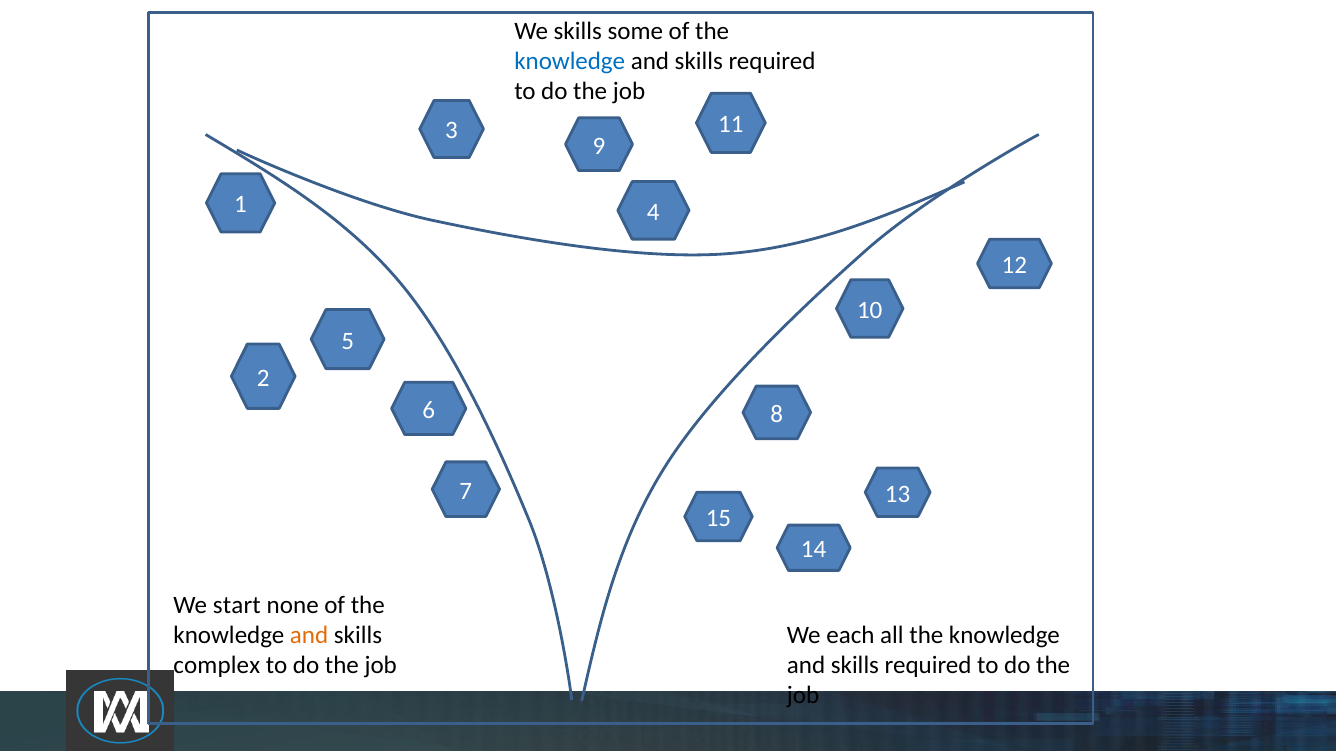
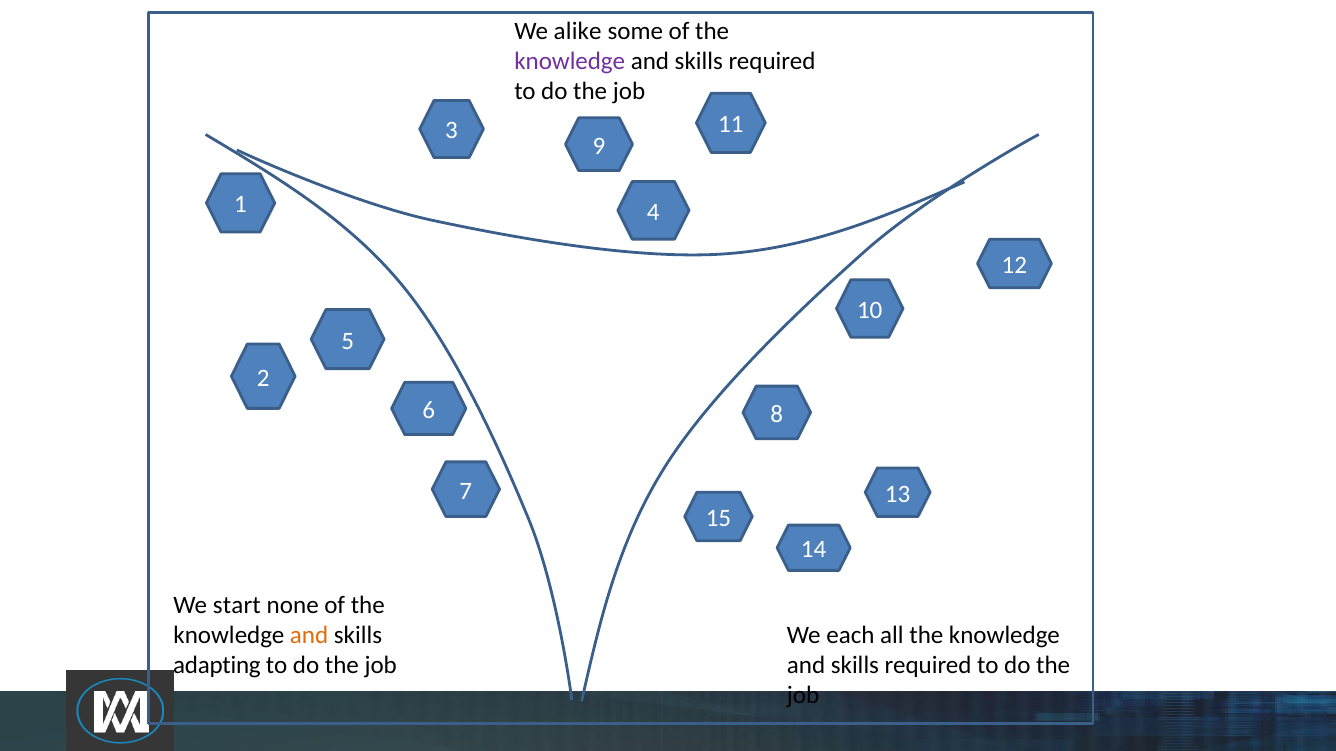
We skills: skills -> alike
knowledge at (570, 61) colour: blue -> purple
complex: complex -> adapting
